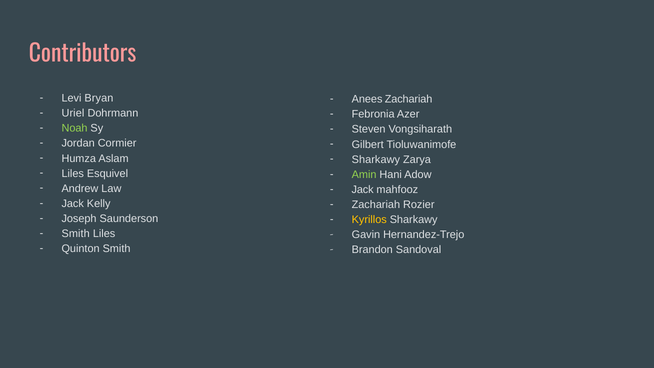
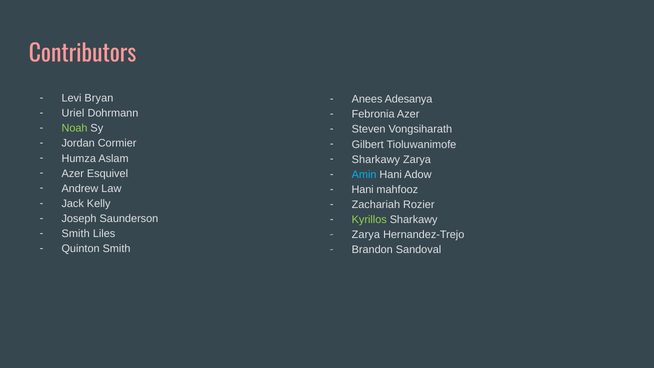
Anees Zachariah: Zachariah -> Adesanya
Liles at (73, 173): Liles -> Azer
Amin colour: light green -> light blue
Jack at (363, 189): Jack -> Hani
Kyrillos colour: yellow -> light green
Gavin at (366, 235): Gavin -> Zarya
